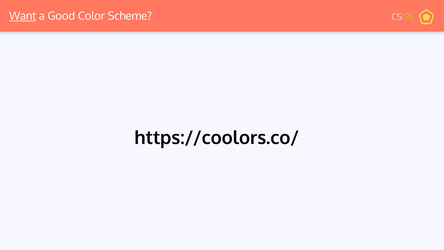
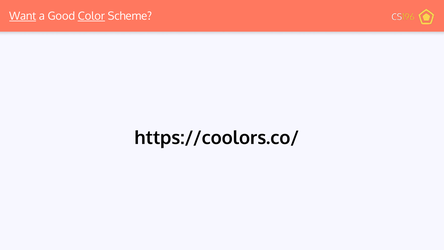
Color underline: none -> present
